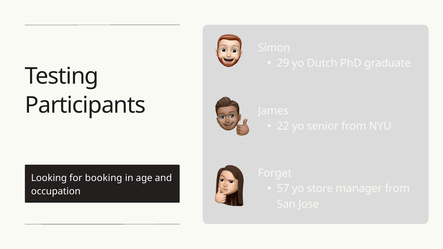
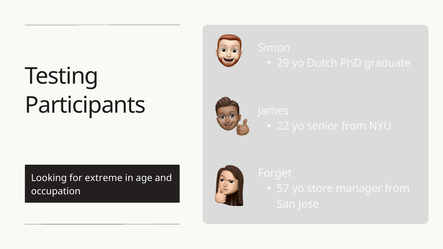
booking: booking -> extreme
